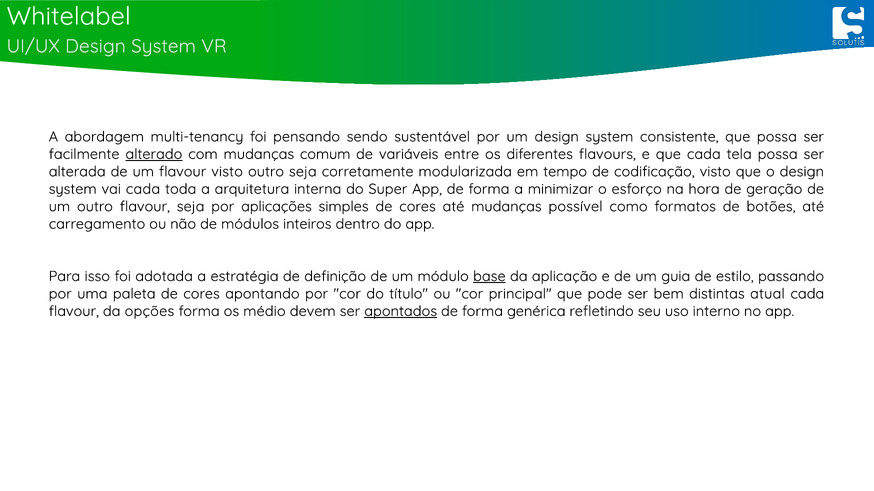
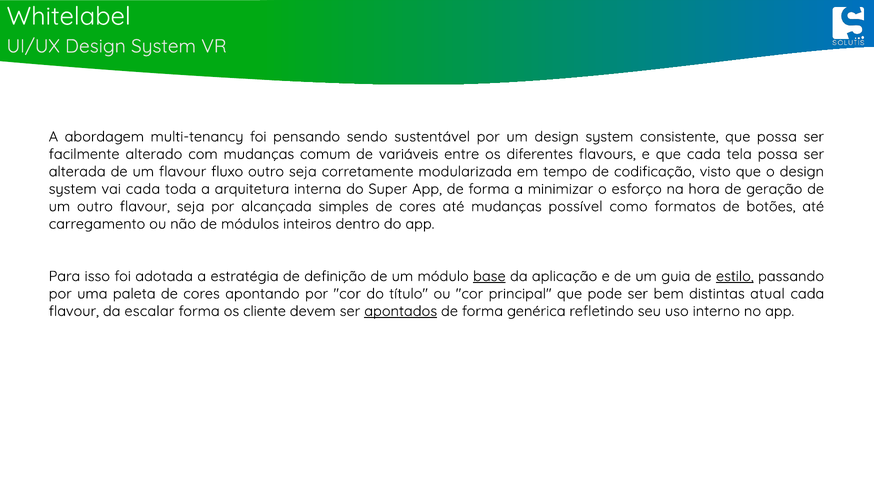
alterado underline: present -> none
flavour visto: visto -> fluxo
aplicações: aplicações -> alcançada
estilo underline: none -> present
opções: opções -> escalar
médio: médio -> cliente
